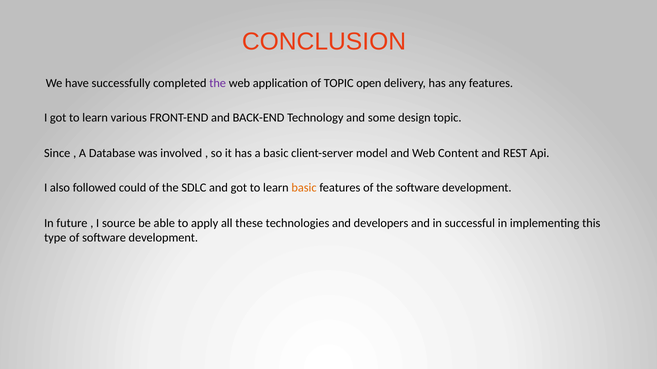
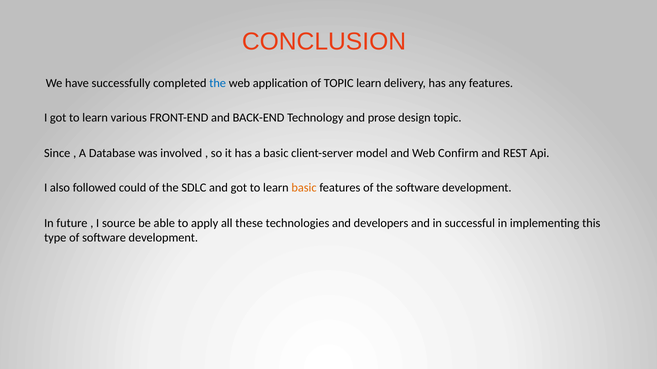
the at (218, 83) colour: purple -> blue
TOPIC open: open -> learn
some: some -> prose
Content: Content -> Confirm
